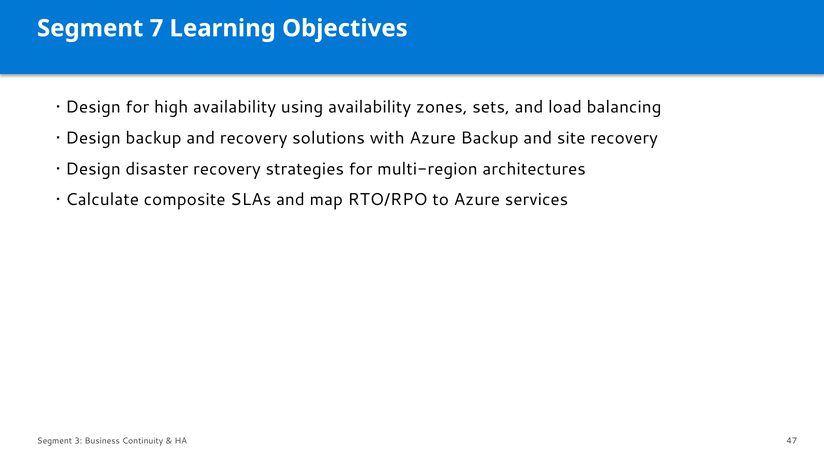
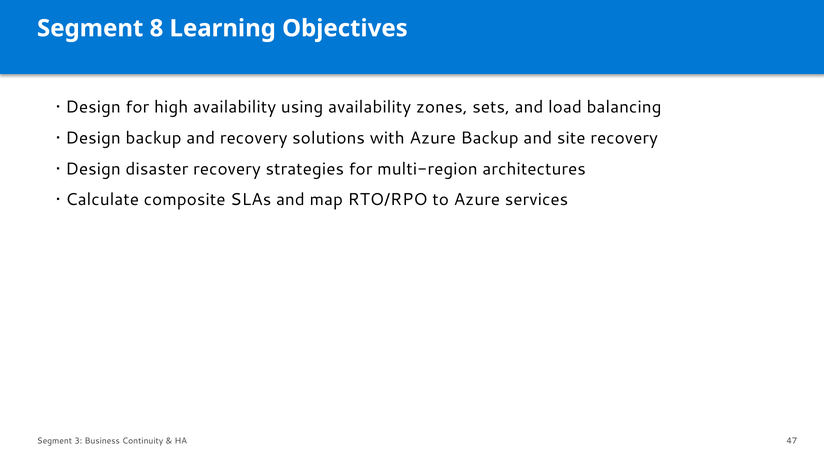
7: 7 -> 8
